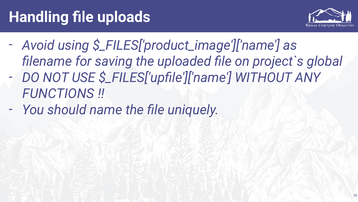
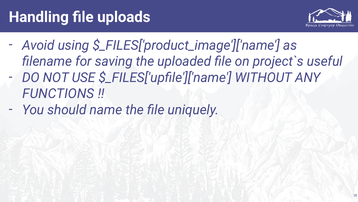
global: global -> useful
